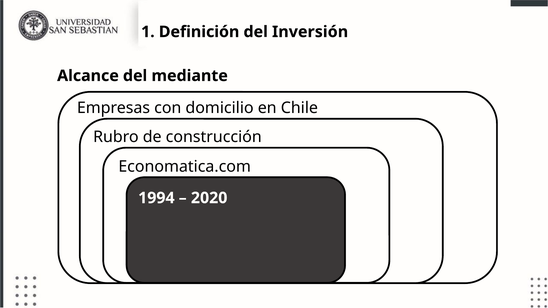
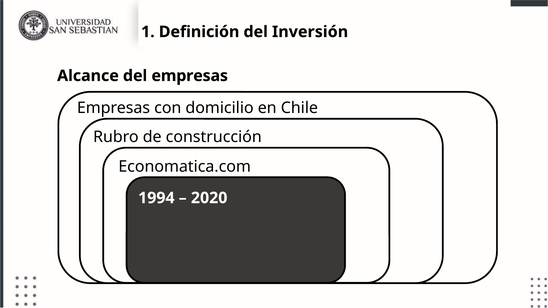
del mediante: mediante -> empresas
